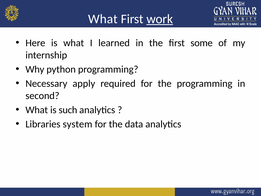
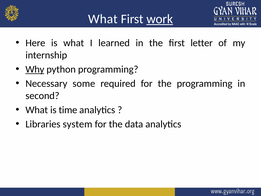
some: some -> letter
Why underline: none -> present
apply: apply -> some
such: such -> time
